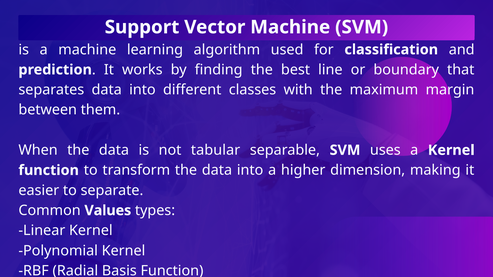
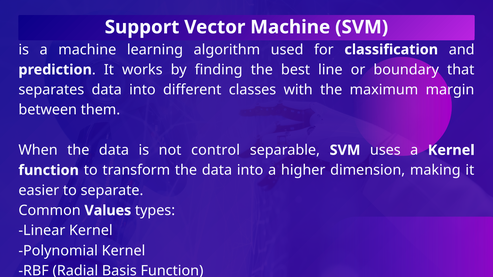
tabular: tabular -> control
